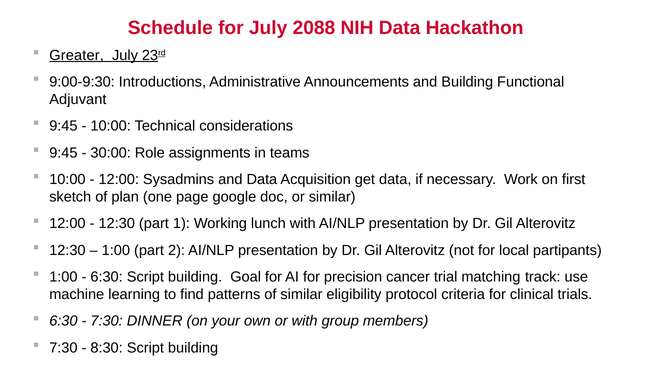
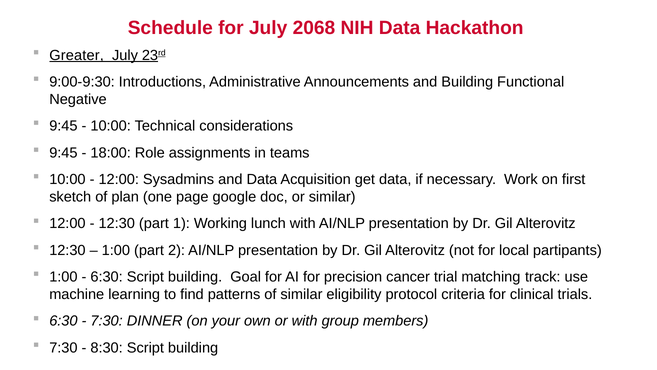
2088: 2088 -> 2068
Adjuvant: Adjuvant -> Negative
30:00: 30:00 -> 18:00
